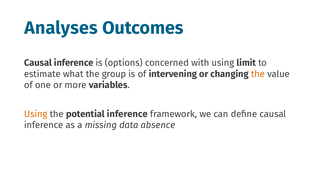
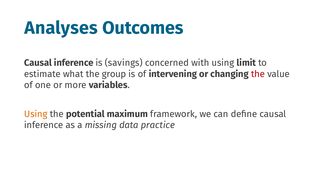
options: options -> savings
the at (258, 74) colour: orange -> red
potential inference: inference -> maximum
absence: absence -> practice
